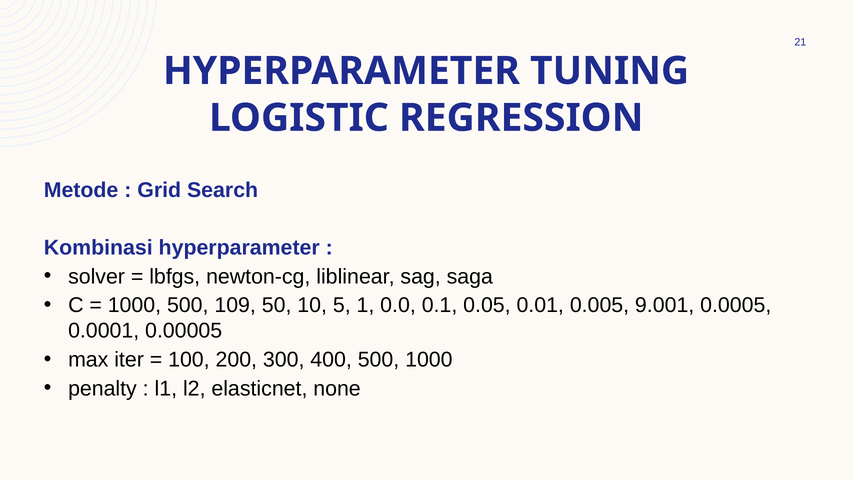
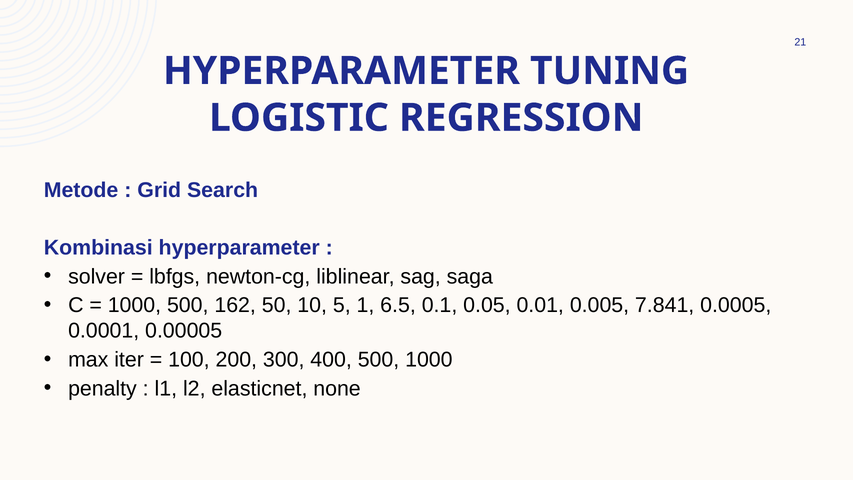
109: 109 -> 162
0.0: 0.0 -> 6.5
9.001: 9.001 -> 7.841
